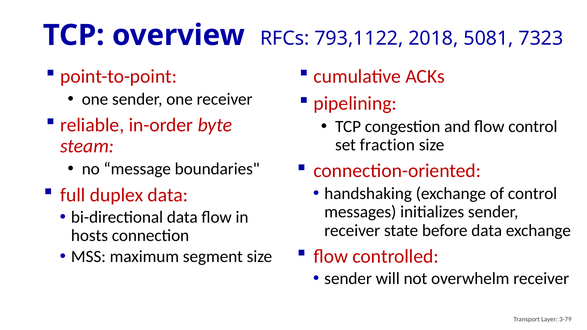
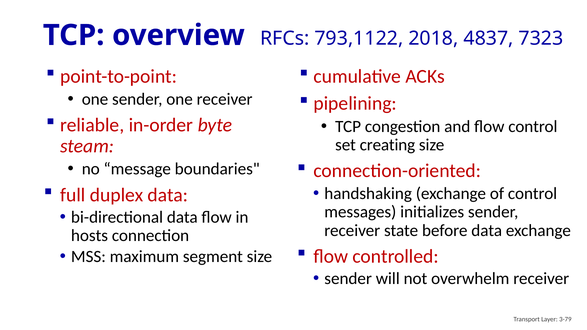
5081: 5081 -> 4837
fraction: fraction -> creating
